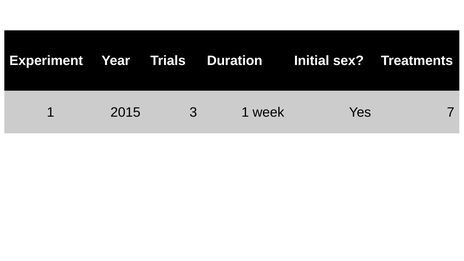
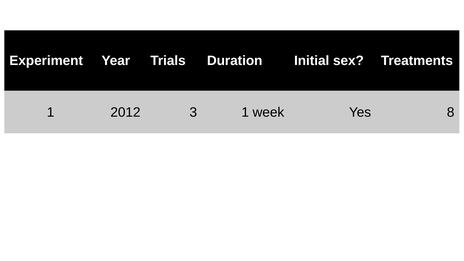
2015: 2015 -> 2012
7: 7 -> 8
